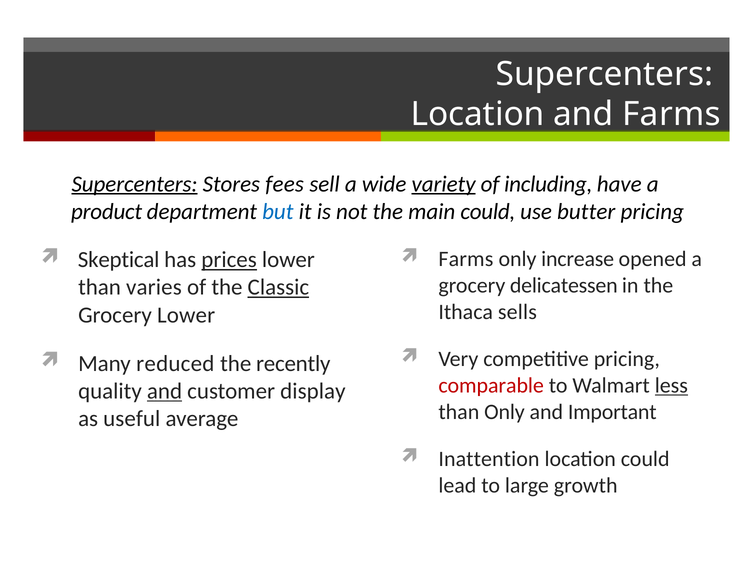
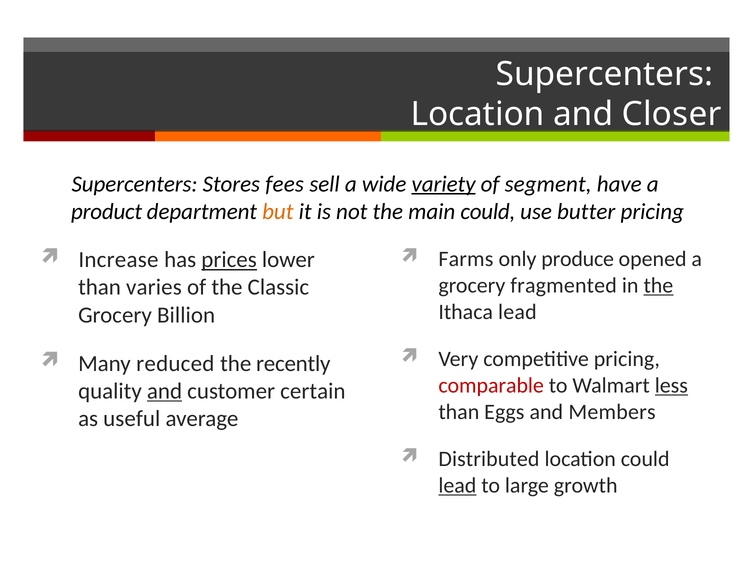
and Farms: Farms -> Closer
Supercenters at (135, 184) underline: present -> none
including: including -> segment
but colour: blue -> orange
Skeptical: Skeptical -> Increase
increase: increase -> produce
delicatessen: delicatessen -> fragmented
the at (658, 285) underline: none -> present
Classic underline: present -> none
Ithaca sells: sells -> lead
Grocery Lower: Lower -> Billion
display: display -> certain
than Only: Only -> Eggs
Important: Important -> Members
Inattention: Inattention -> Distributed
lead at (457, 485) underline: none -> present
